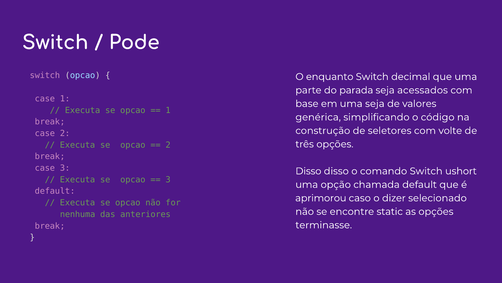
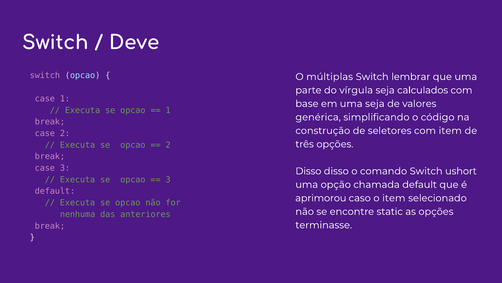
Pode: Pode -> Deve
enquanto: enquanto -> múltiplas
decimal: decimal -> lembrar
parada: parada -> vírgula
acessados: acessados -> calculados
com volte: volte -> item
o dizer: dizer -> item
